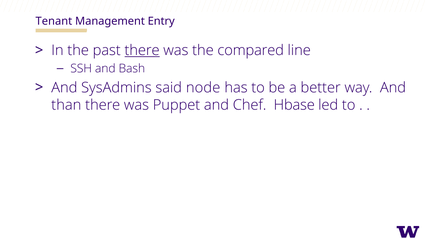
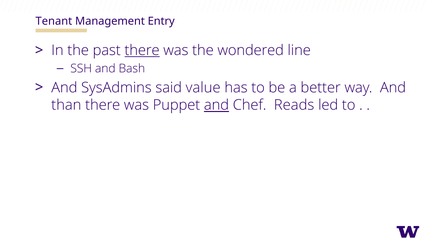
compared: compared -> wondered
node: node -> value
and at (217, 105) underline: none -> present
Hbase: Hbase -> Reads
